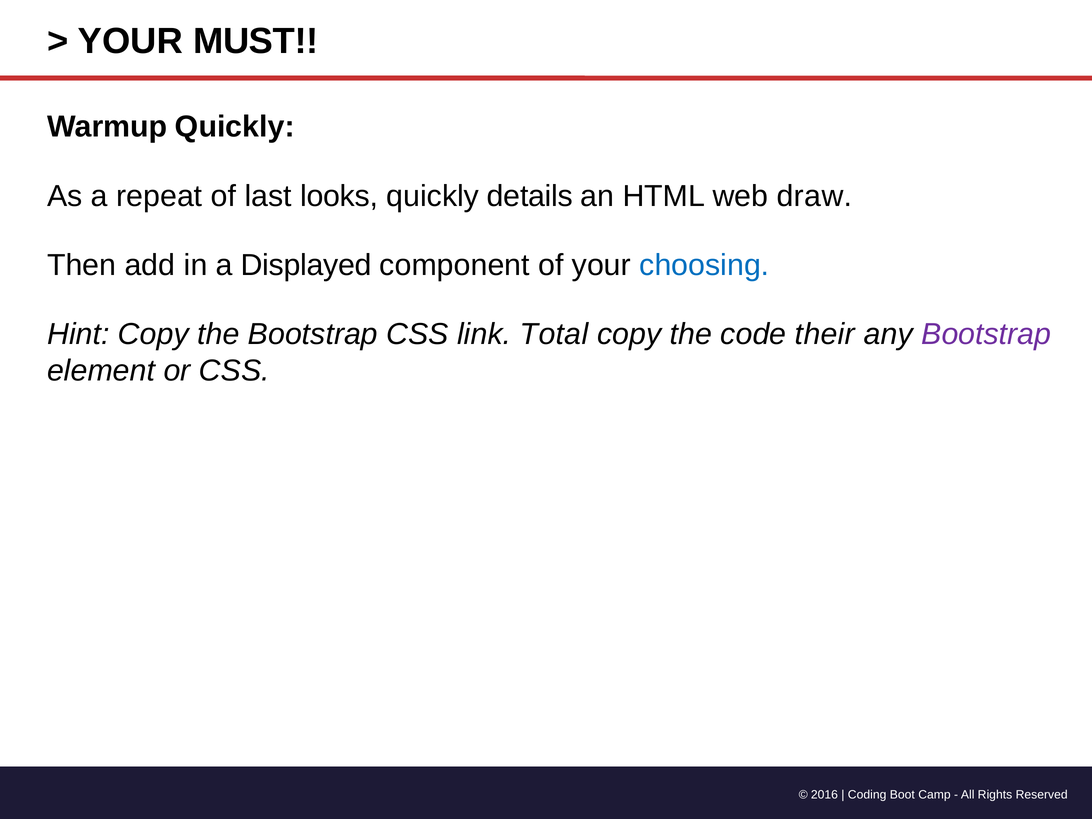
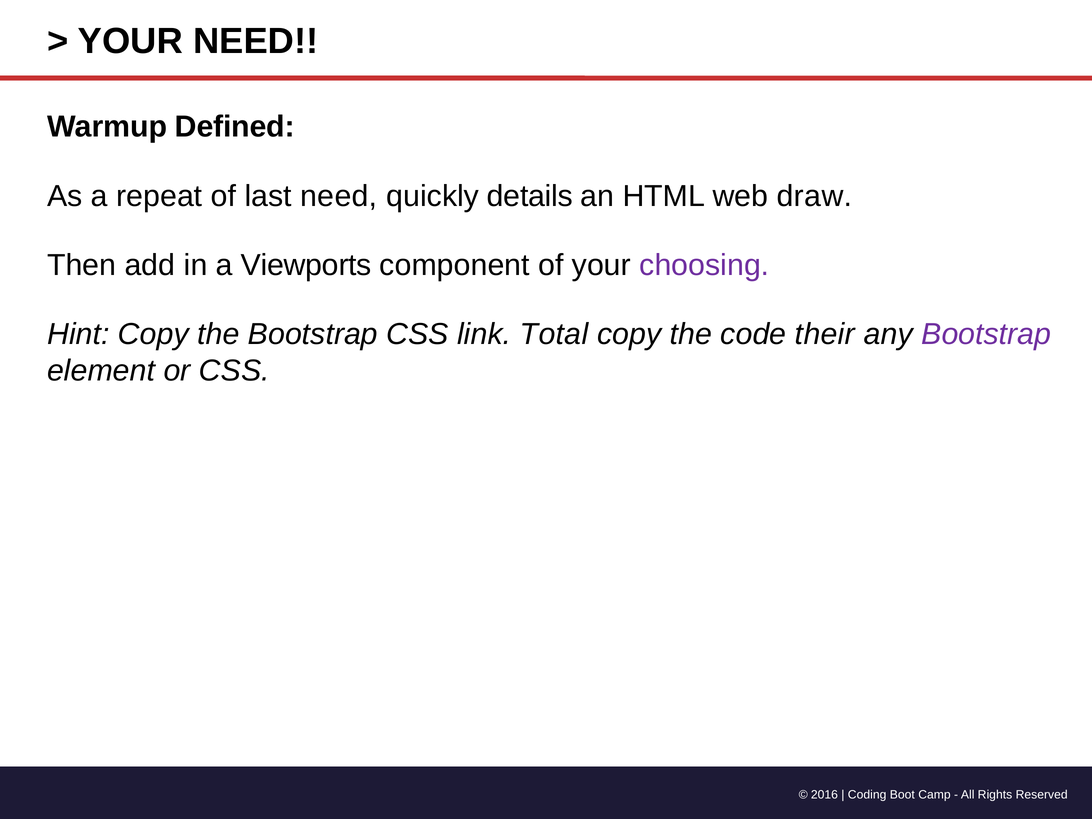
YOUR MUST: MUST -> NEED
Warmup Quickly: Quickly -> Defined
last looks: looks -> need
Displayed: Displayed -> Viewports
choosing colour: blue -> purple
